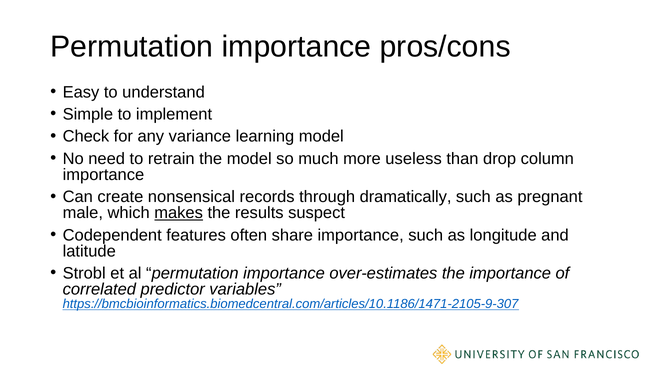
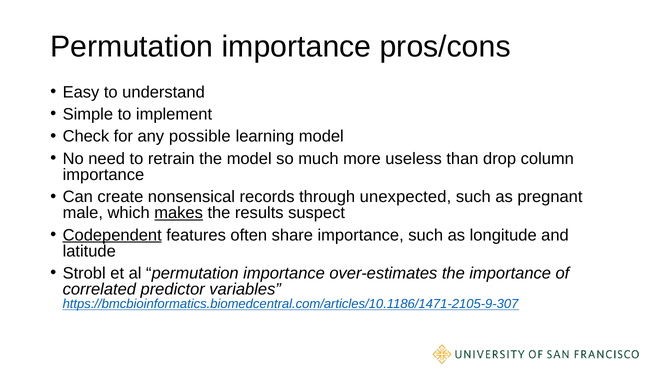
variance: variance -> possible
dramatically: dramatically -> unexpected
Codependent underline: none -> present
